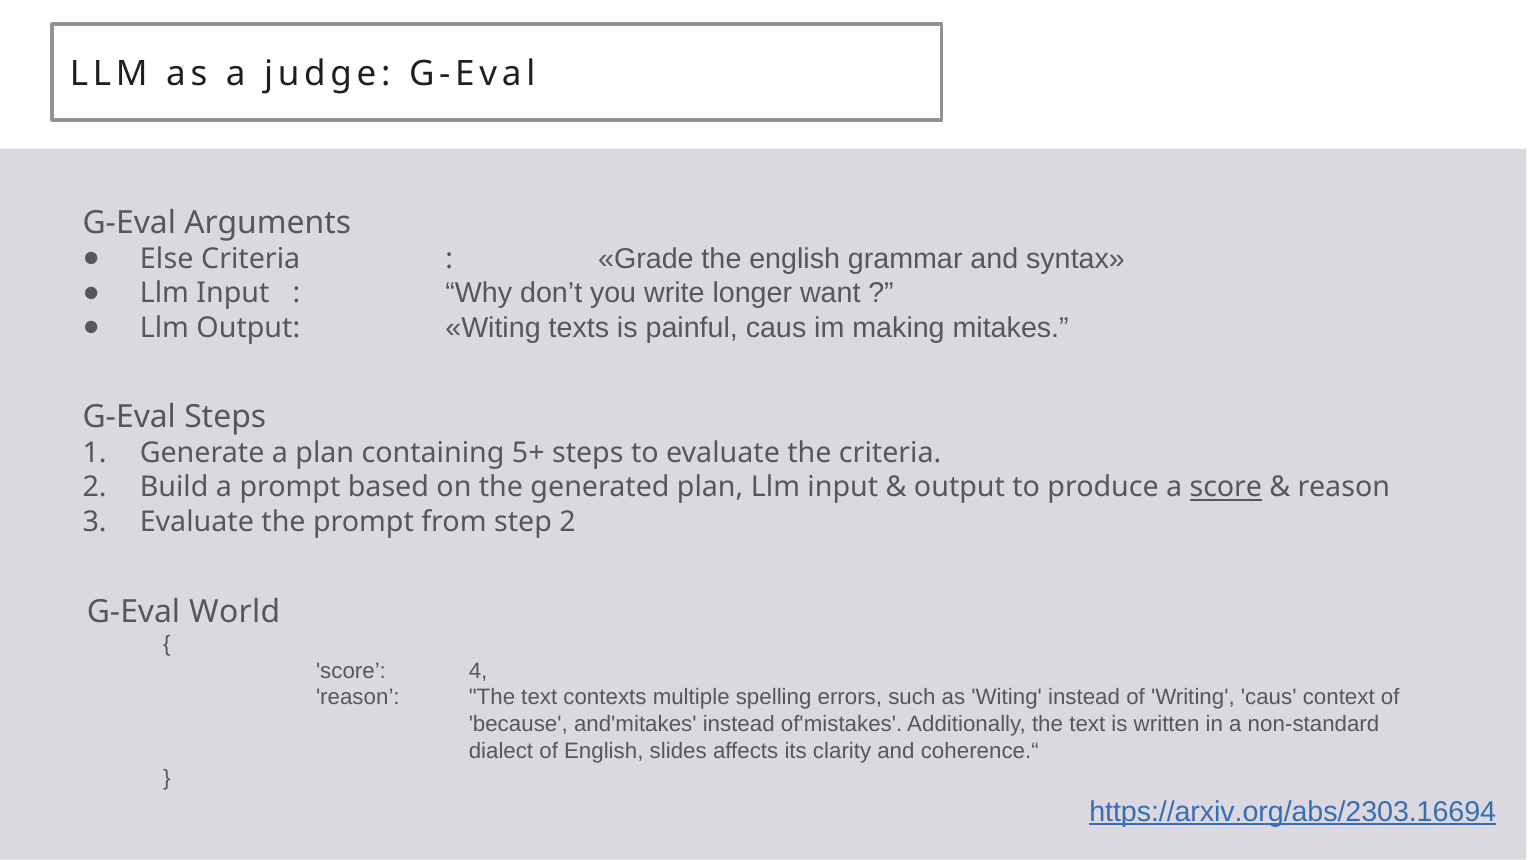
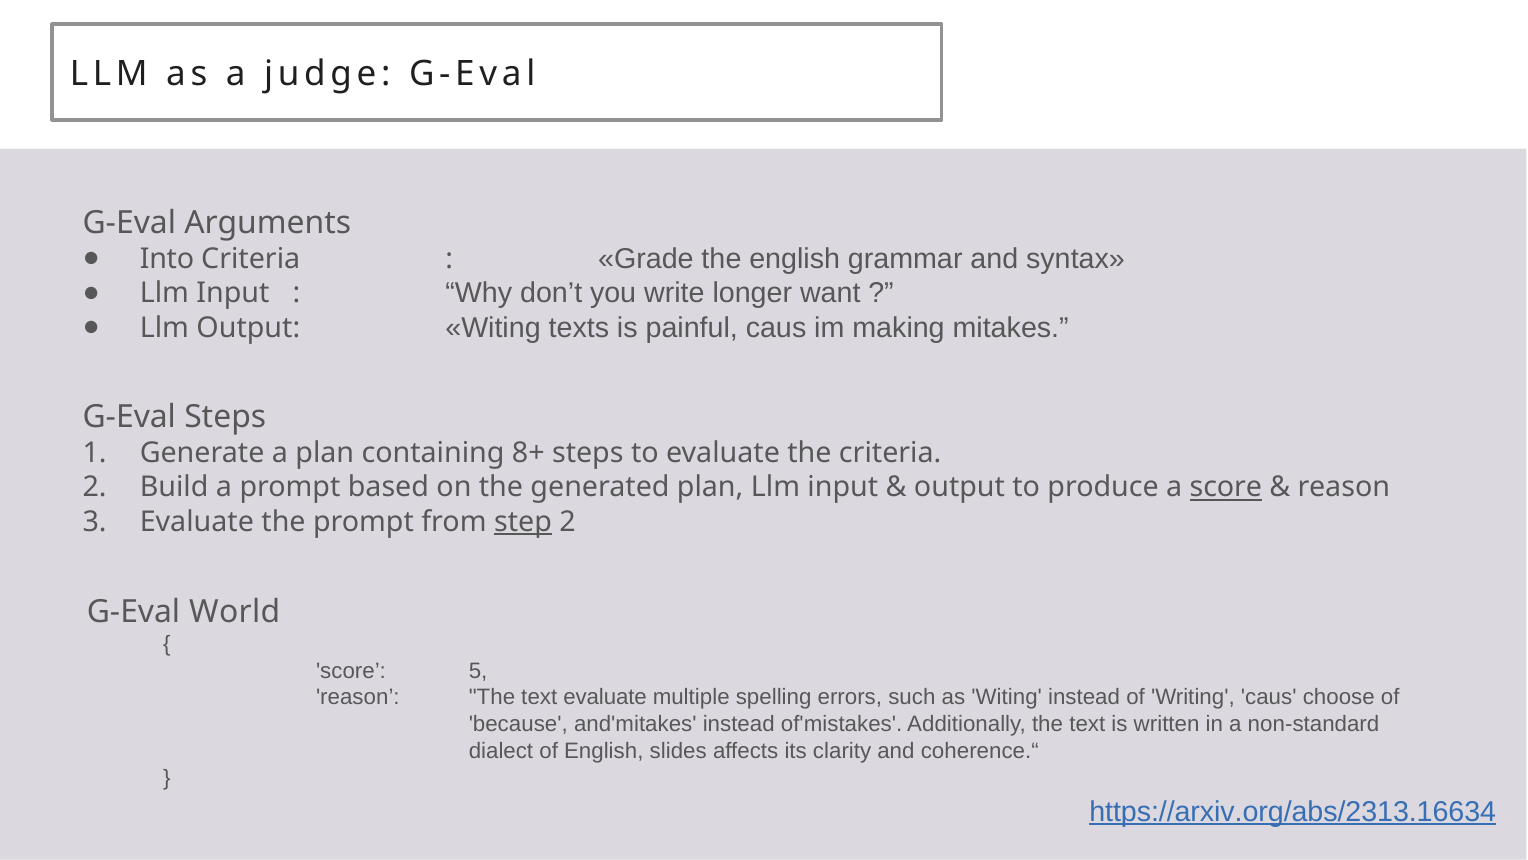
Else: Else -> Into
5+: 5+ -> 8+
step underline: none -> present
4: 4 -> 5
text contexts: contexts -> evaluate
context: context -> choose
https://arxiv.org/abs/2303.16694: https://arxiv.org/abs/2303.16694 -> https://arxiv.org/abs/2313.16634
